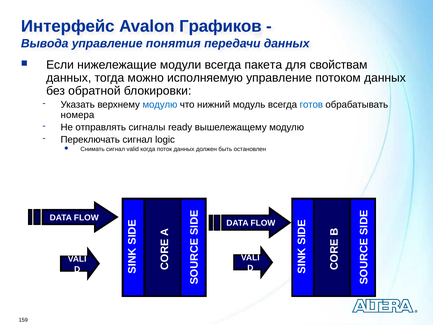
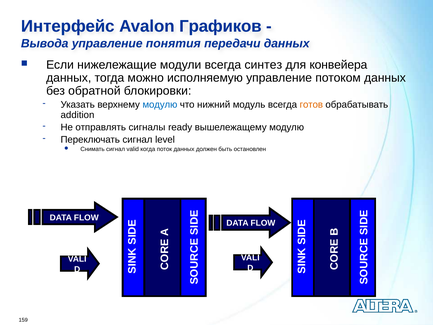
пакета: пакета -> синтез
свойствам: свойствам -> конвейера
готов colour: blue -> orange
номера: номера -> addition
logic: logic -> level
